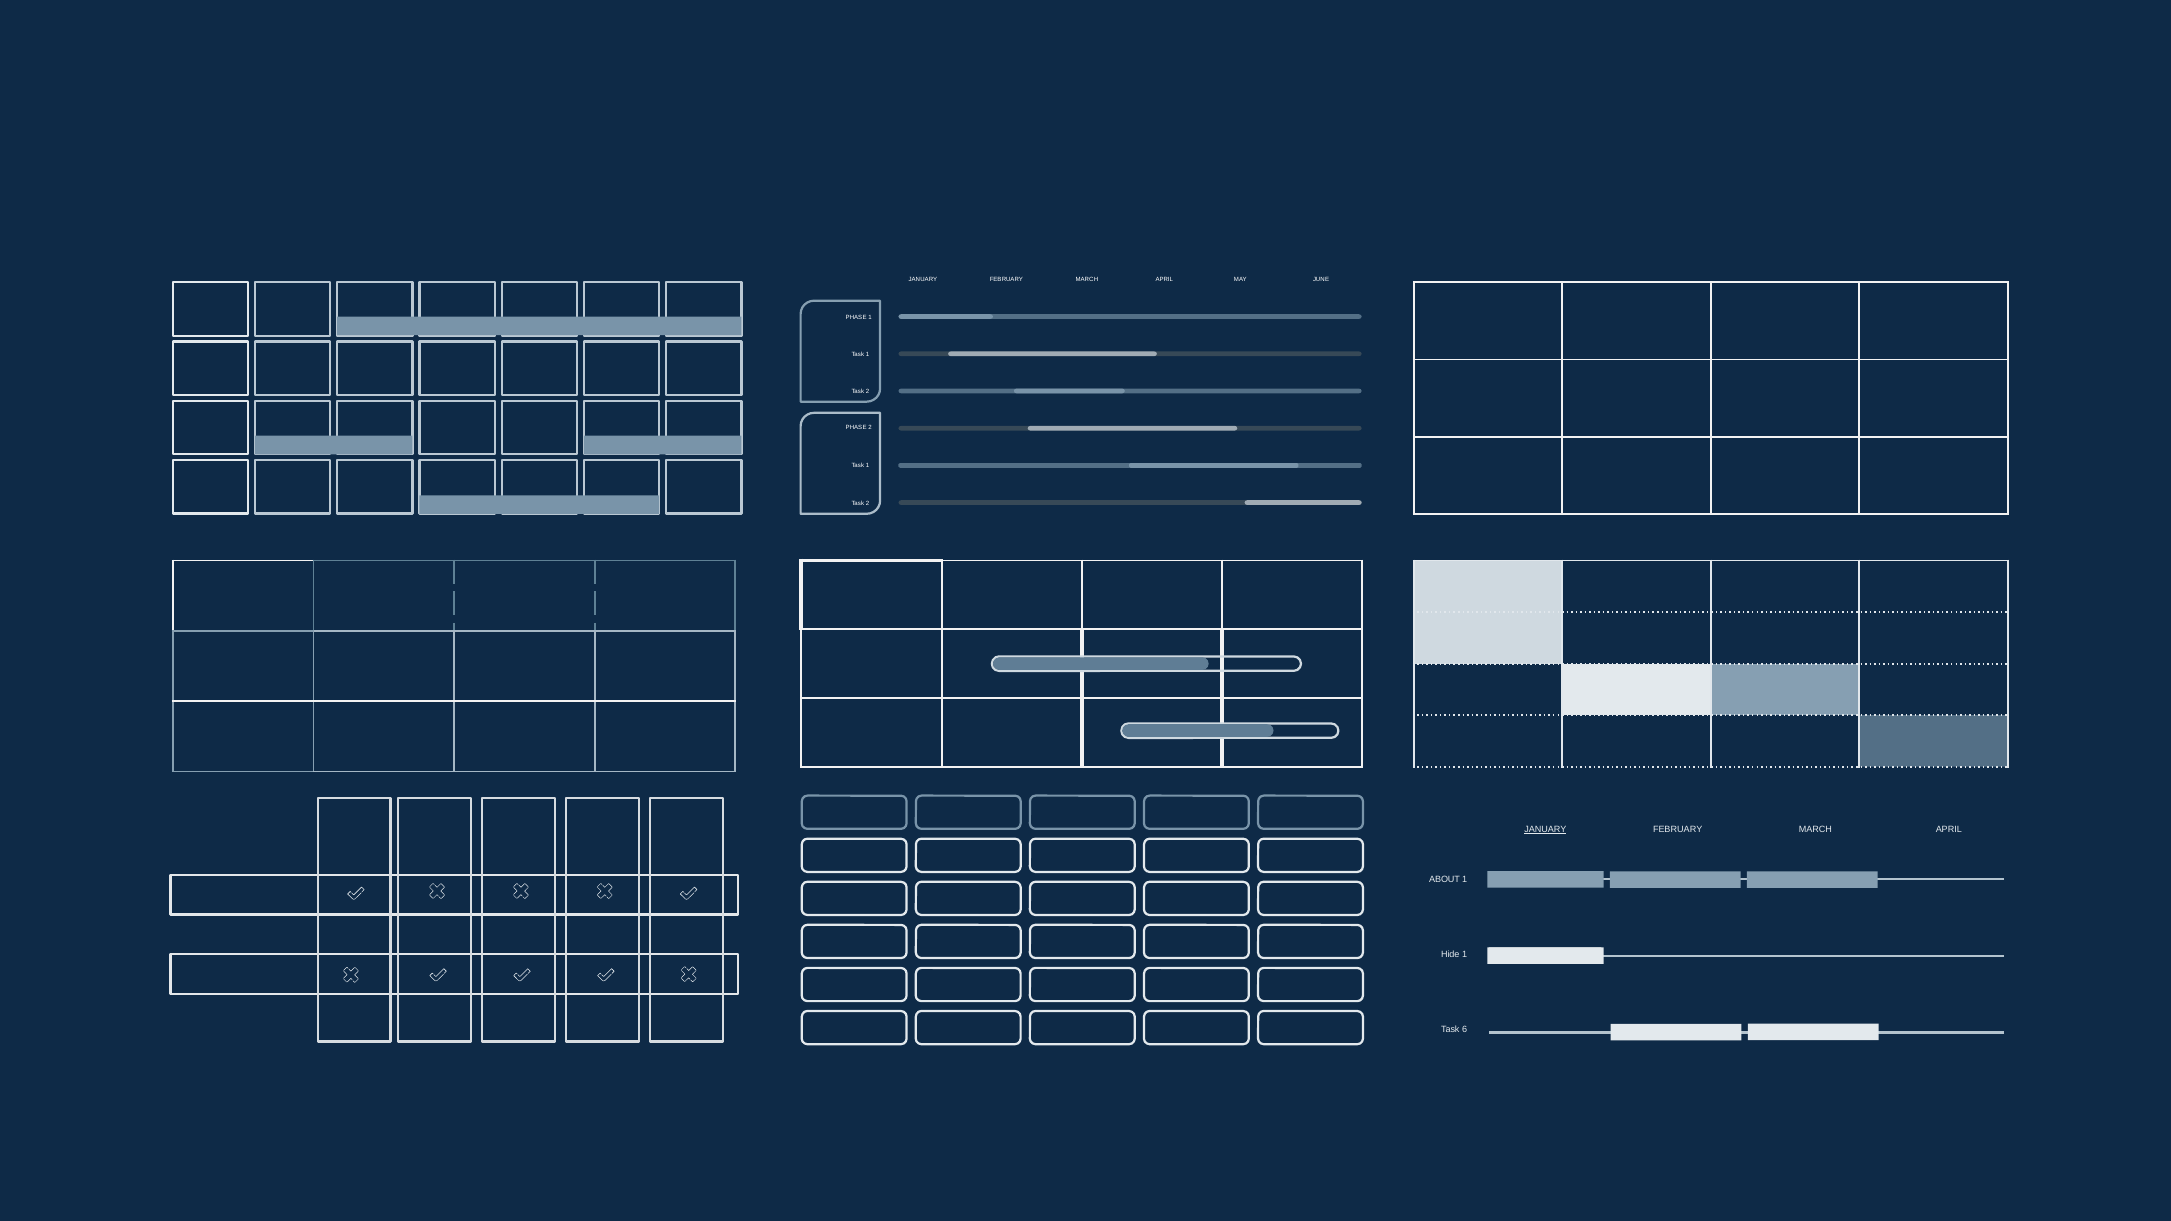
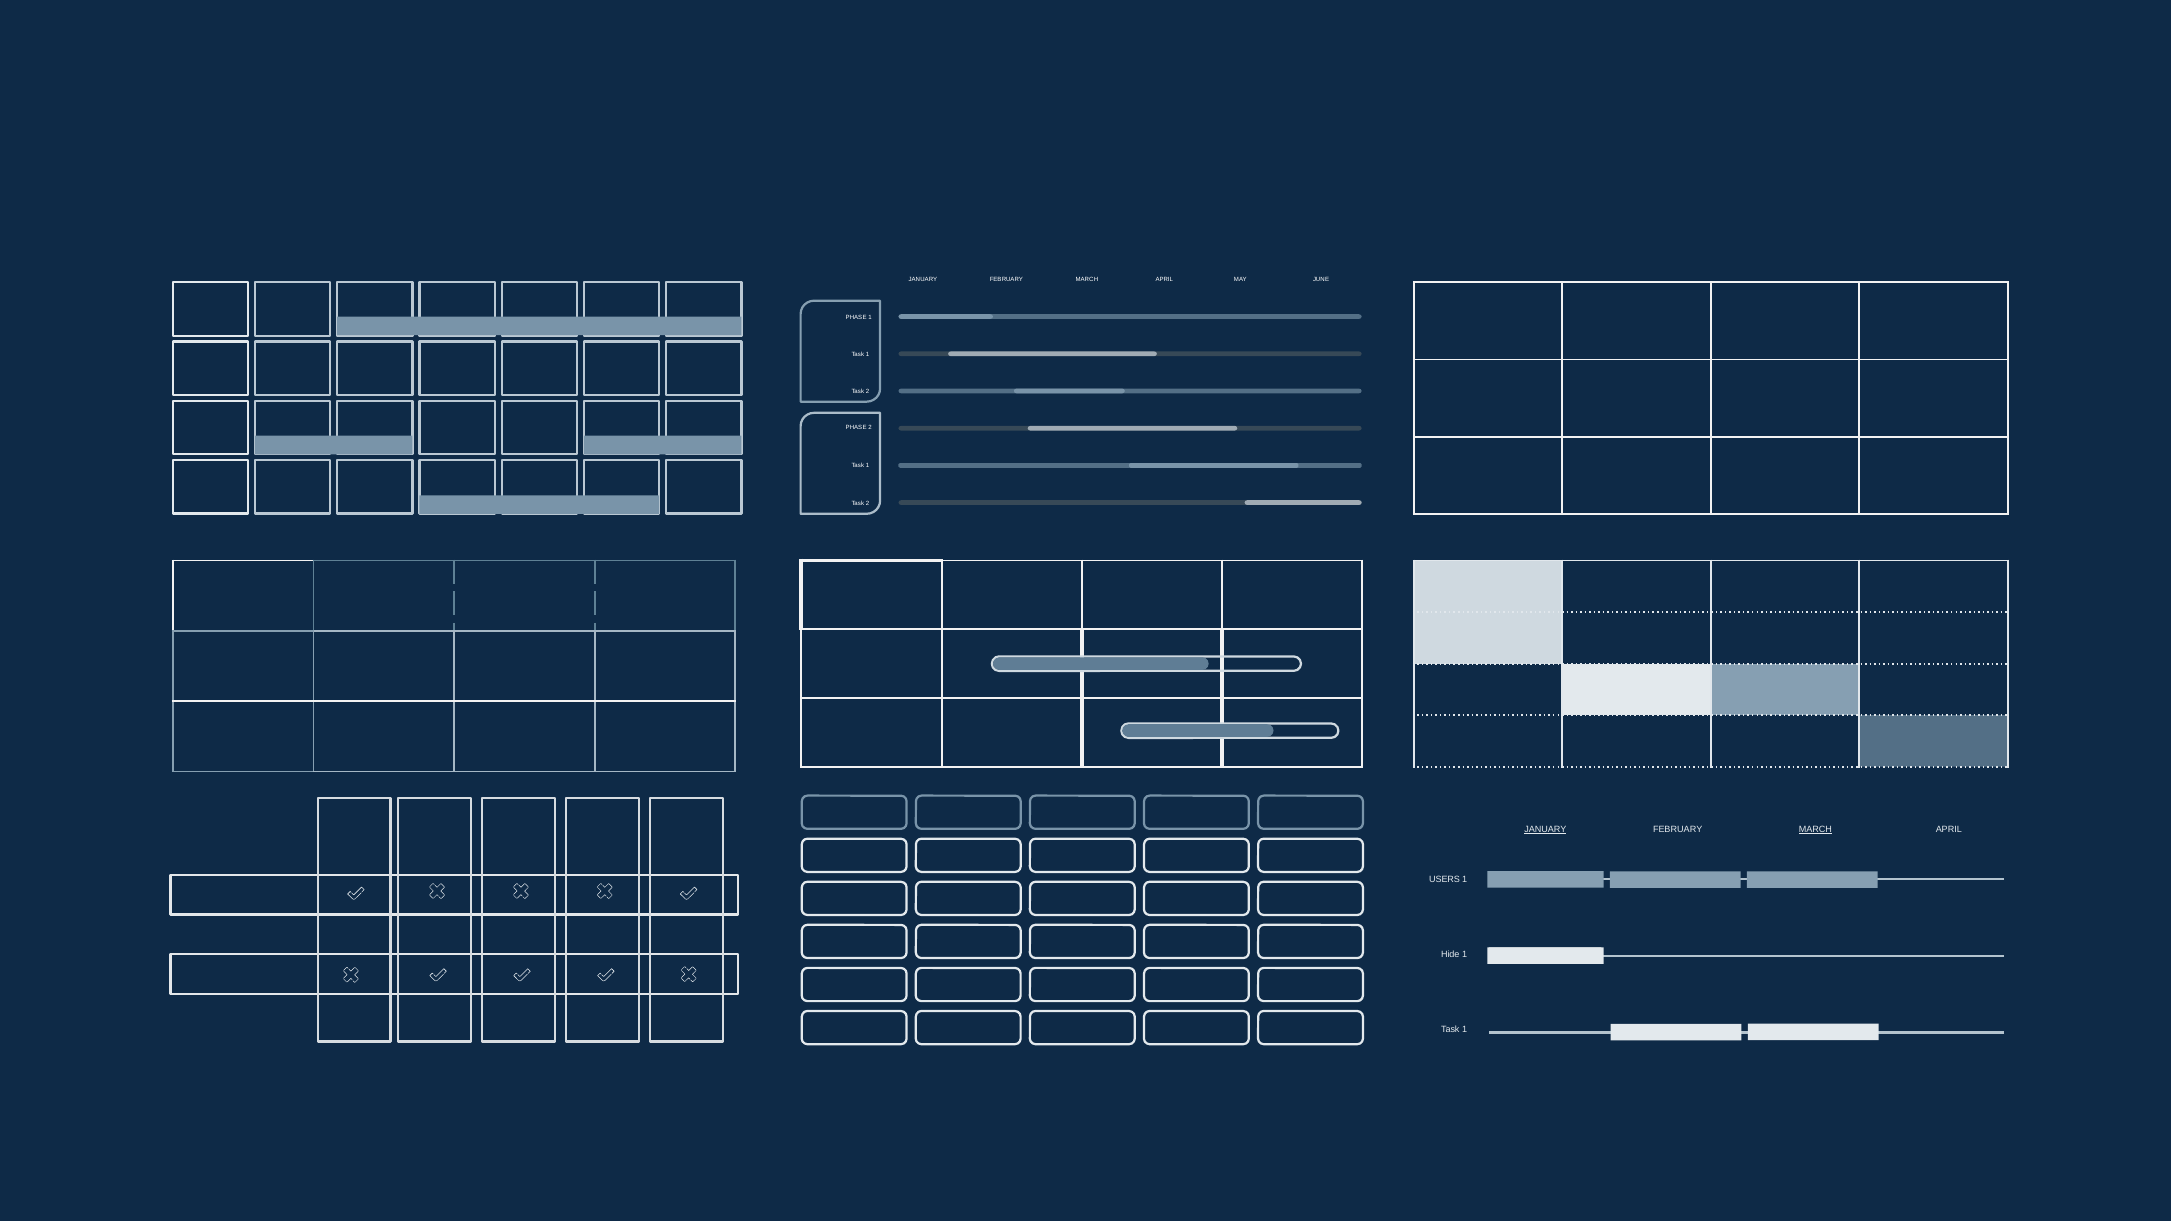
MARCH at (1815, 830) underline: none -> present
ABOUT: ABOUT -> USERS
6 at (1465, 1030): 6 -> 1
